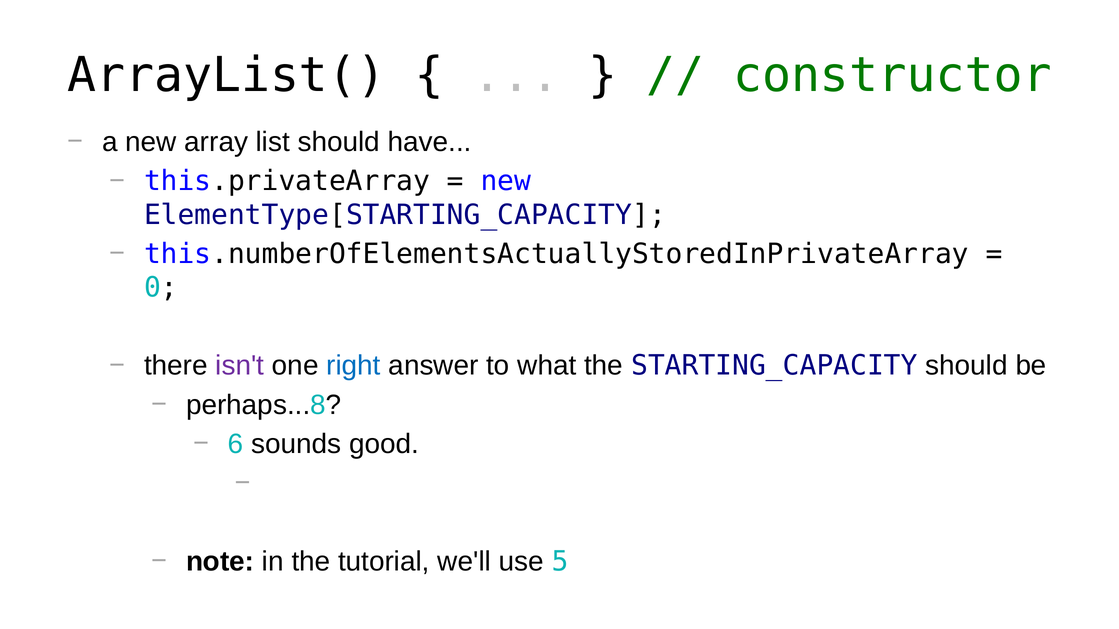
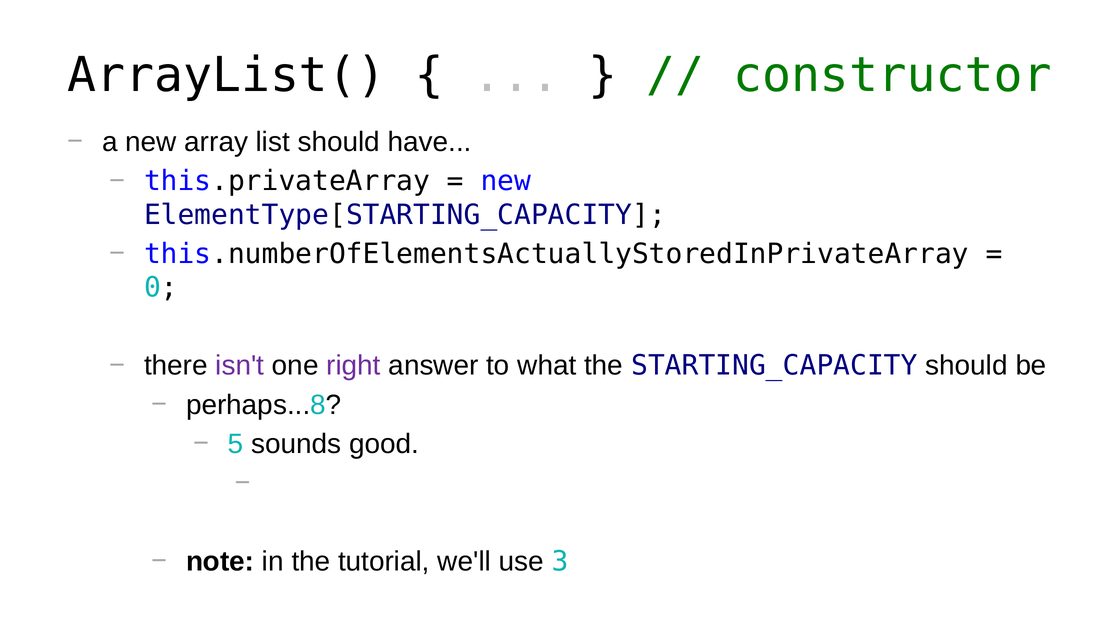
right colour: blue -> purple
6: 6 -> 5
5: 5 -> 3
